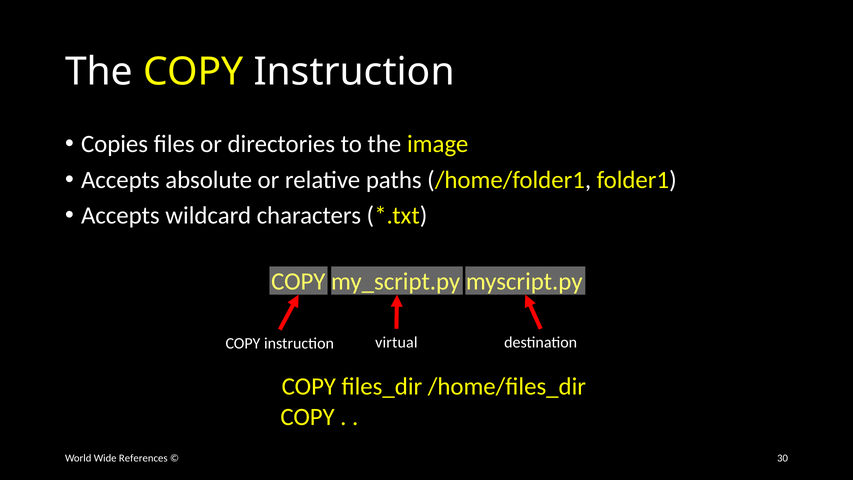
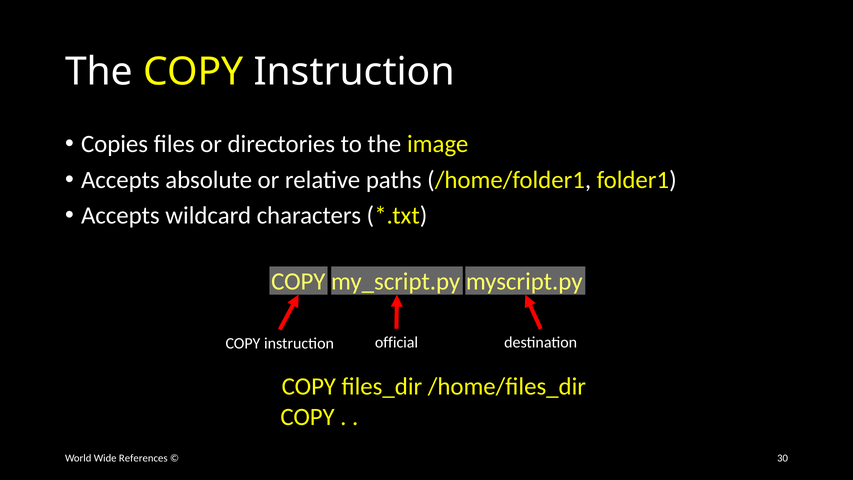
virtual: virtual -> official
